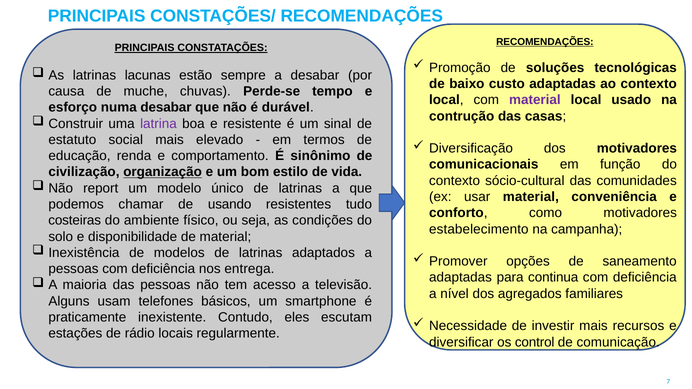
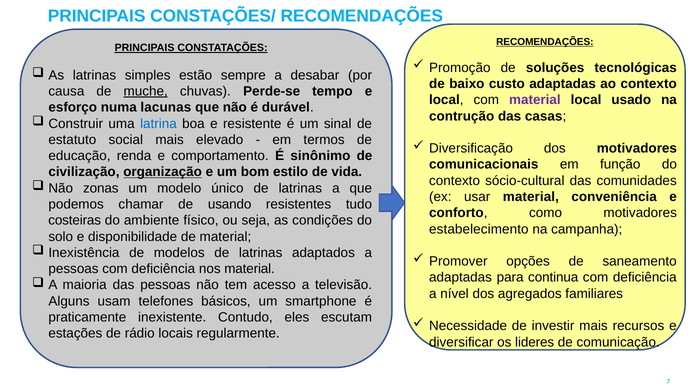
lacunas: lacunas -> simples
muche underline: none -> present
numa desabar: desabar -> lacunas
latrina colour: purple -> blue
report: report -> zonas
nos entrega: entrega -> material
control: control -> lideres
